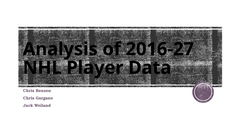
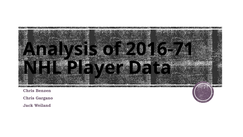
2016-27: 2016-27 -> 2016-71
